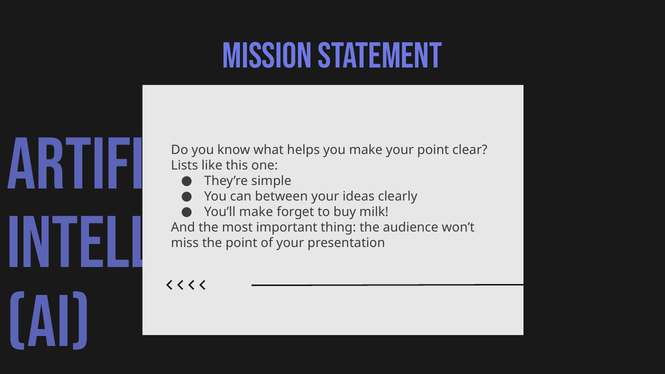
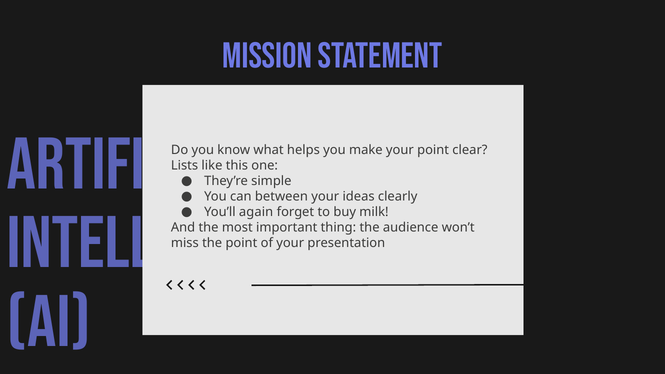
make at (256, 212): make -> again
